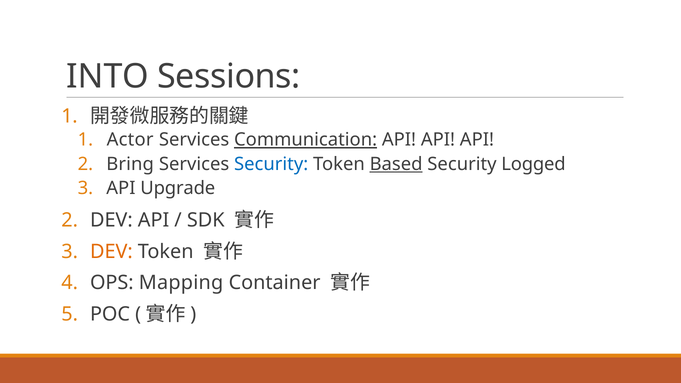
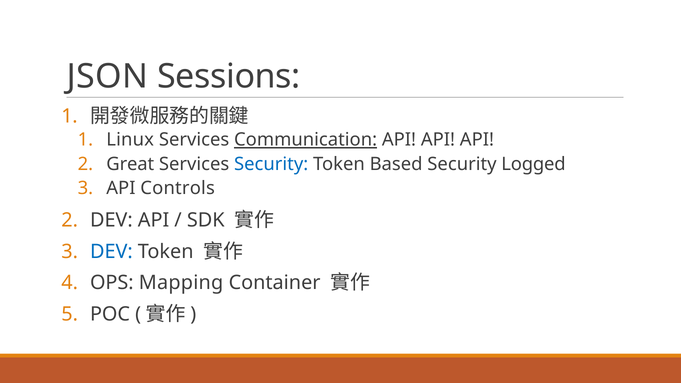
INTO: INTO -> JSON
Actor: Actor -> Linux
Bring: Bring -> Great
Based underline: present -> none
Upgrade: Upgrade -> Controls
DEV at (111, 252) colour: orange -> blue
